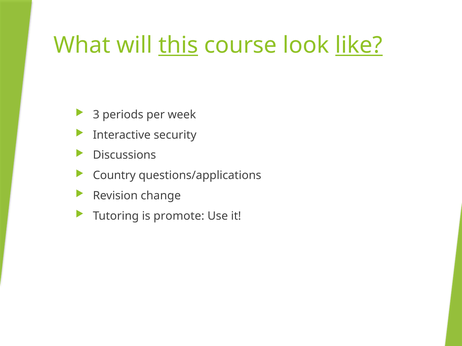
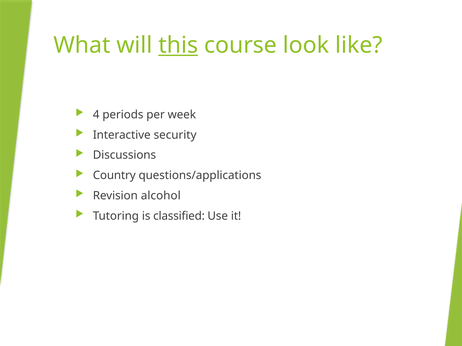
like underline: present -> none
3: 3 -> 4
change: change -> alcohol
promote: promote -> classified
